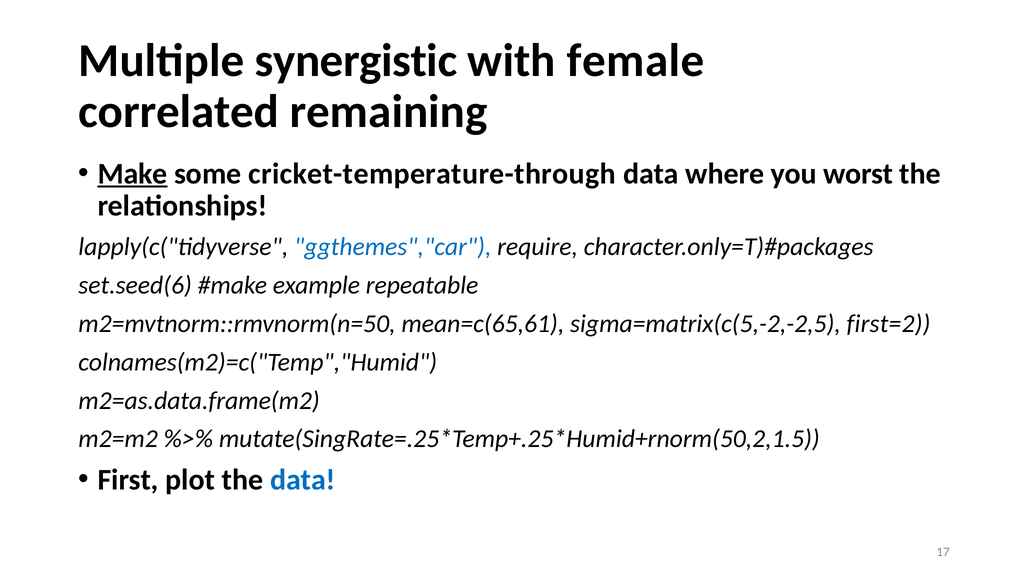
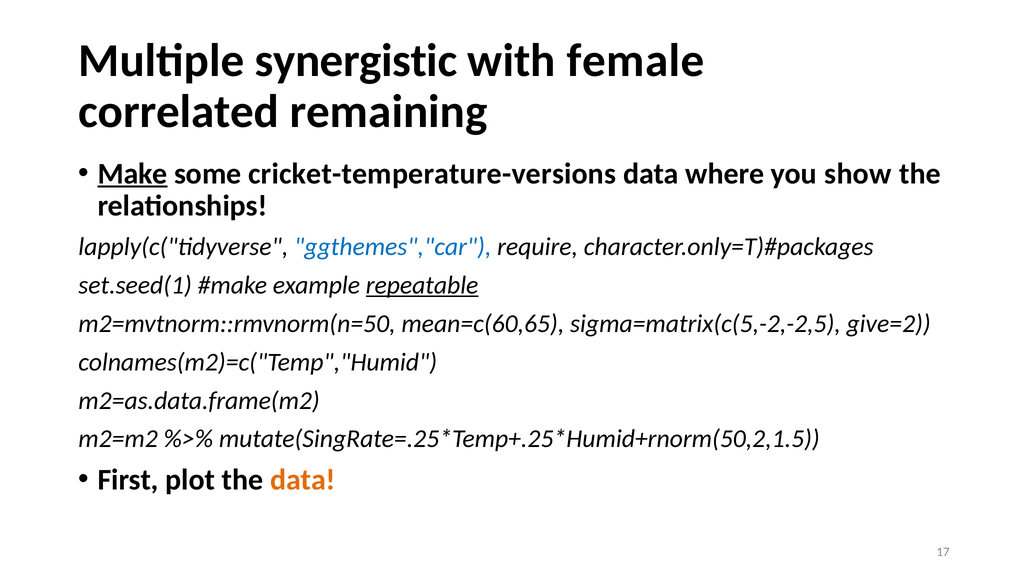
cricket-temperature-through: cricket-temperature-through -> cricket-temperature-versions
worst: worst -> show
set.seed(6: set.seed(6 -> set.seed(1
repeatable underline: none -> present
mean=c(65,61: mean=c(65,61 -> mean=c(60,65
first=2: first=2 -> give=2
data at (303, 480) colour: blue -> orange
